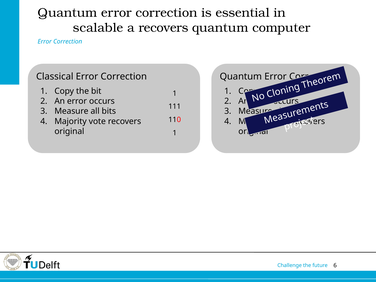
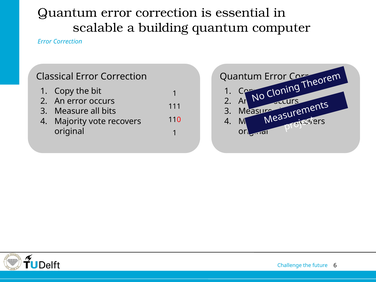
a recovers: recovers -> building
